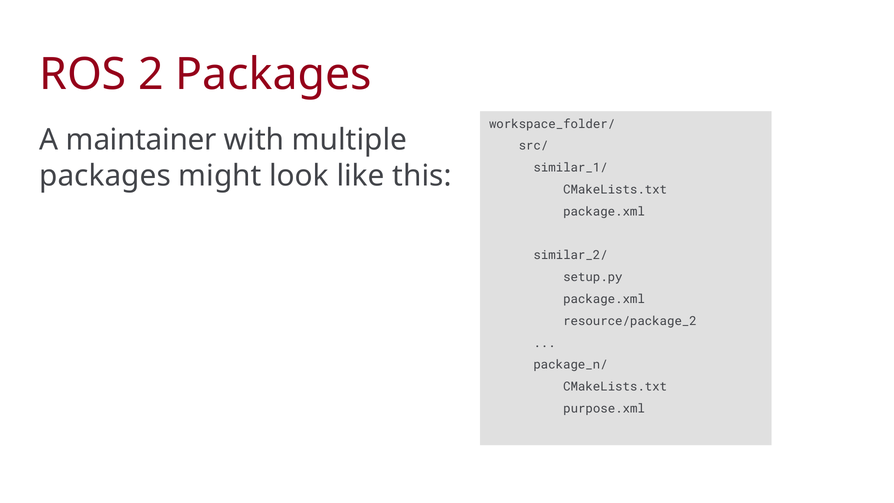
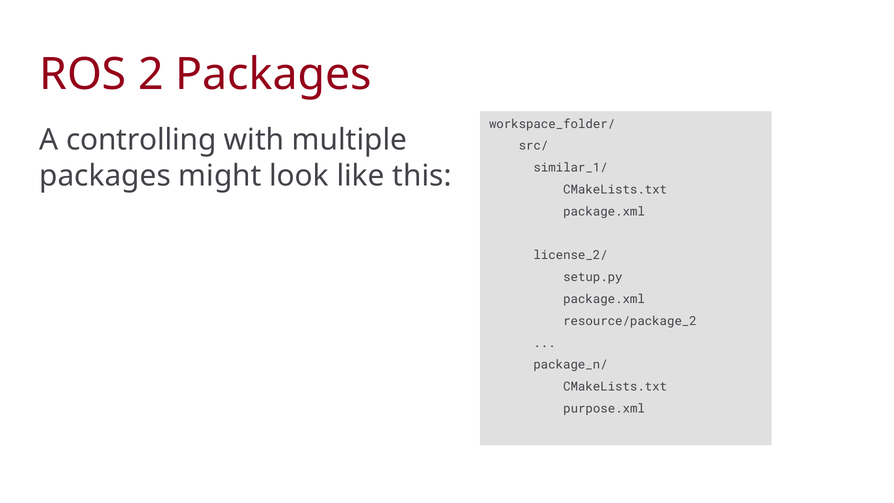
maintainer: maintainer -> controlling
similar_2/: similar_2/ -> license_2/
